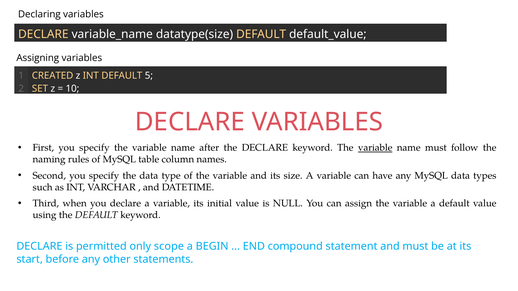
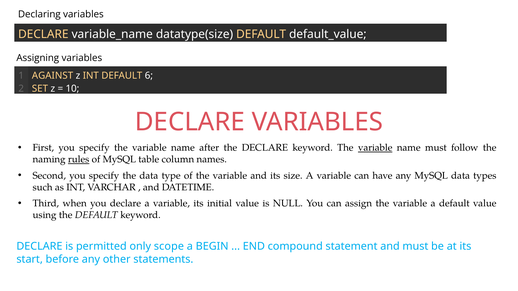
CREATED: CREATED -> AGAINST
5: 5 -> 6
rules underline: none -> present
